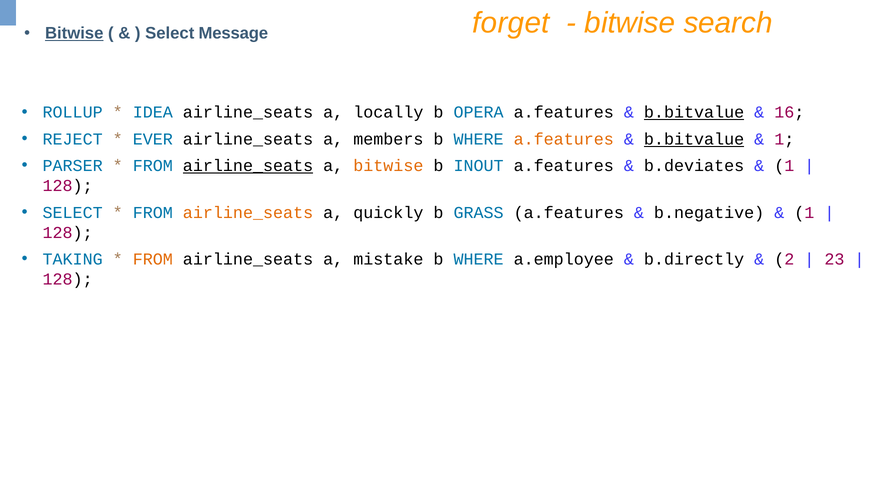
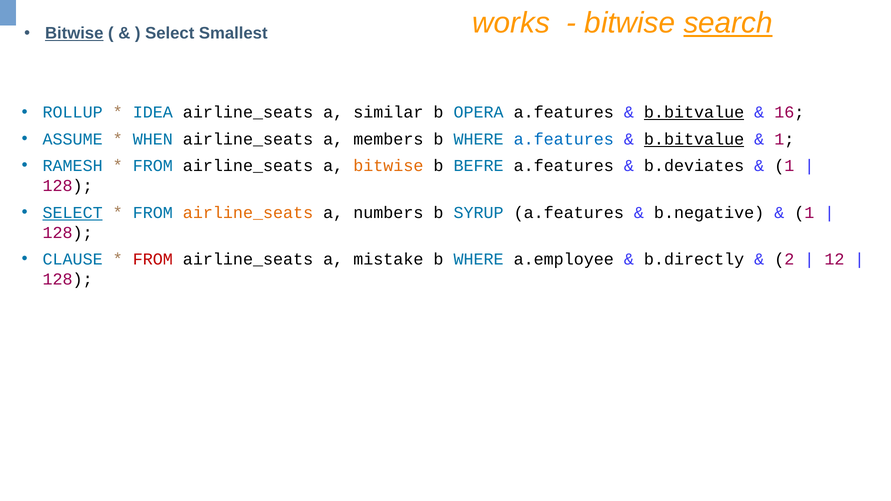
forget: forget -> works
search underline: none -> present
Message: Message -> Smallest
locally: locally -> similar
REJECT: REJECT -> ASSUME
EVER: EVER -> WHEN
a.features at (564, 139) colour: orange -> blue
PARSER: PARSER -> RAMESH
airline_seats at (248, 166) underline: present -> none
INOUT: INOUT -> BEFRE
SELECT at (73, 213) underline: none -> present
quickly: quickly -> numbers
GRASS: GRASS -> SYRUP
TAKING: TAKING -> CLAUSE
FROM at (153, 259) colour: orange -> red
23: 23 -> 12
